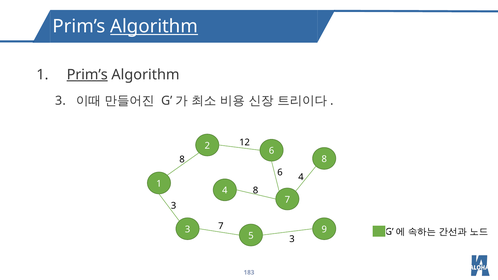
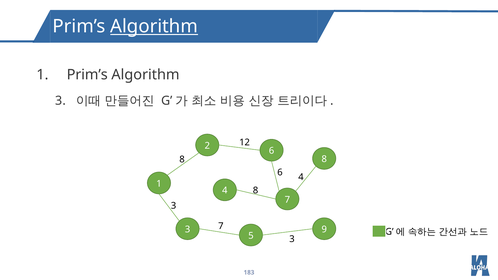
Prim’s at (87, 75) underline: present -> none
